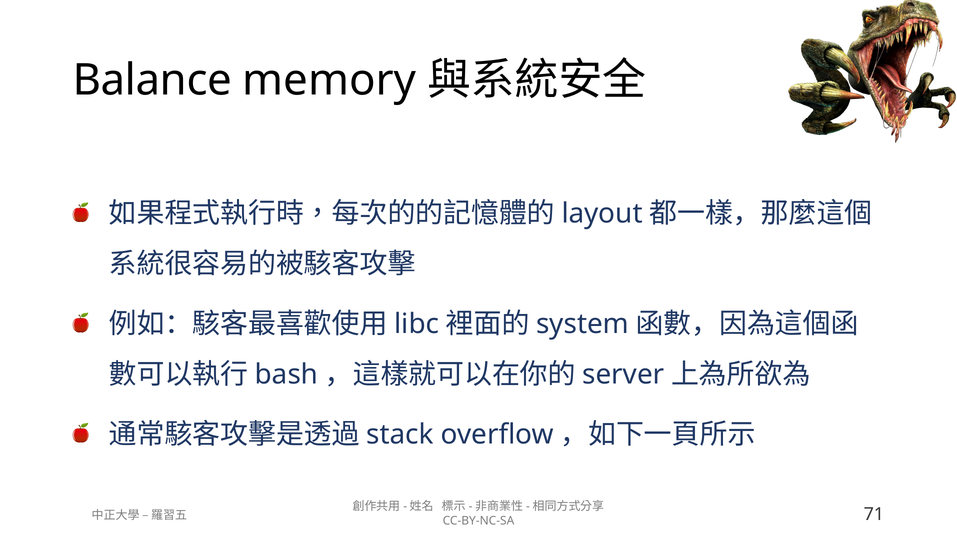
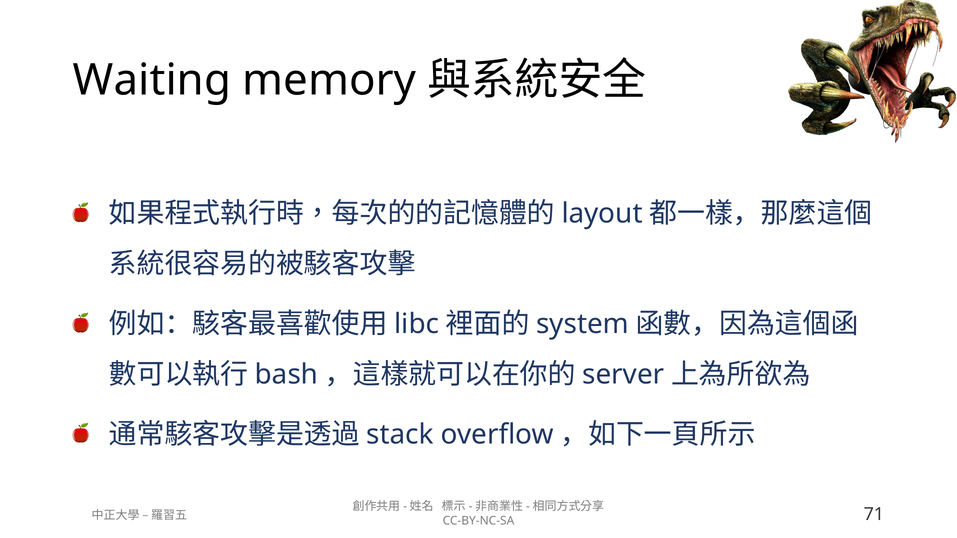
Balance: Balance -> Waiting
